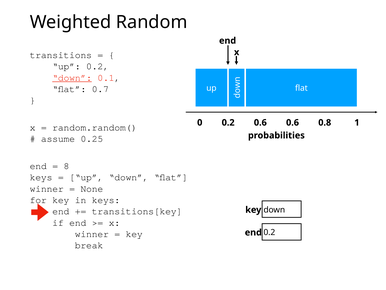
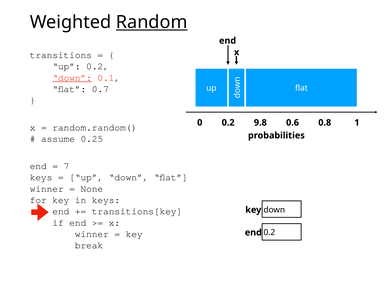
Random underline: none -> present
0.2 0.6: 0.6 -> 9.8
8: 8 -> 7
